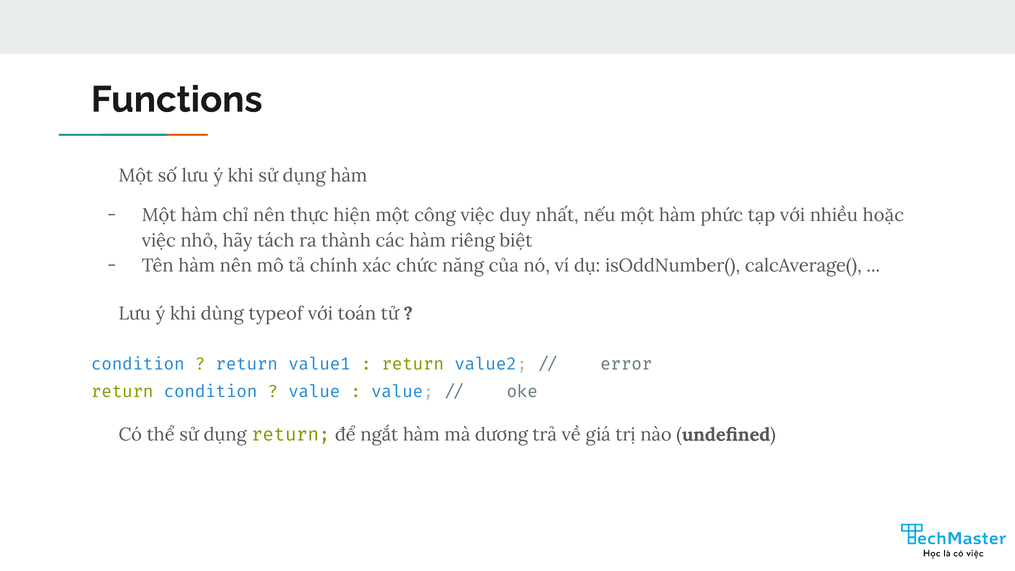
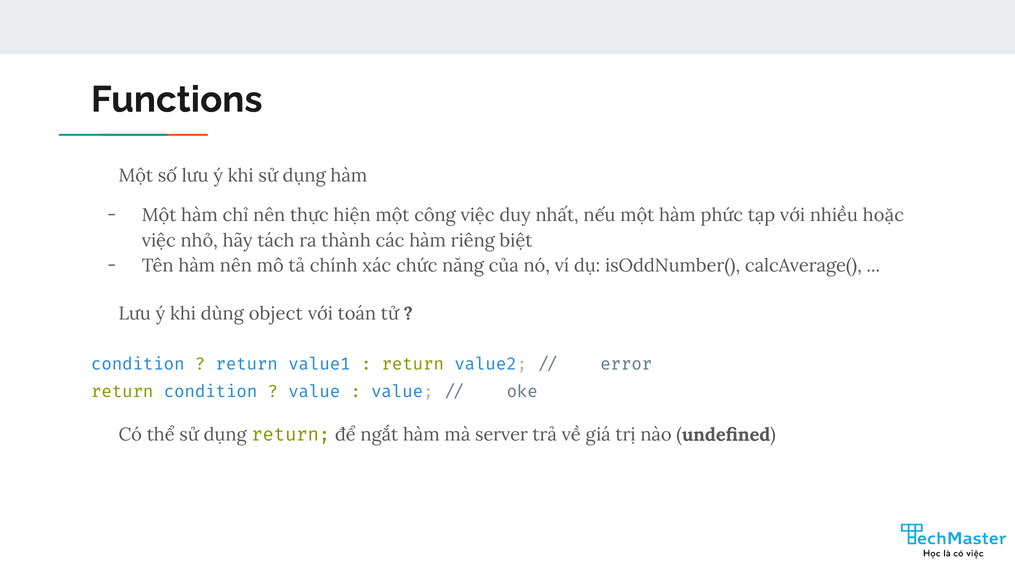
typeof: typeof -> object
dương: dương -> server
